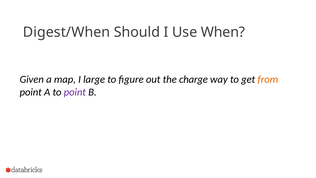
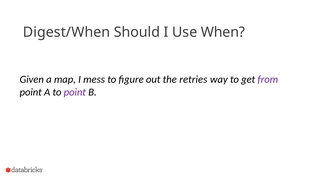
large: large -> mess
charge: charge -> retries
from colour: orange -> purple
